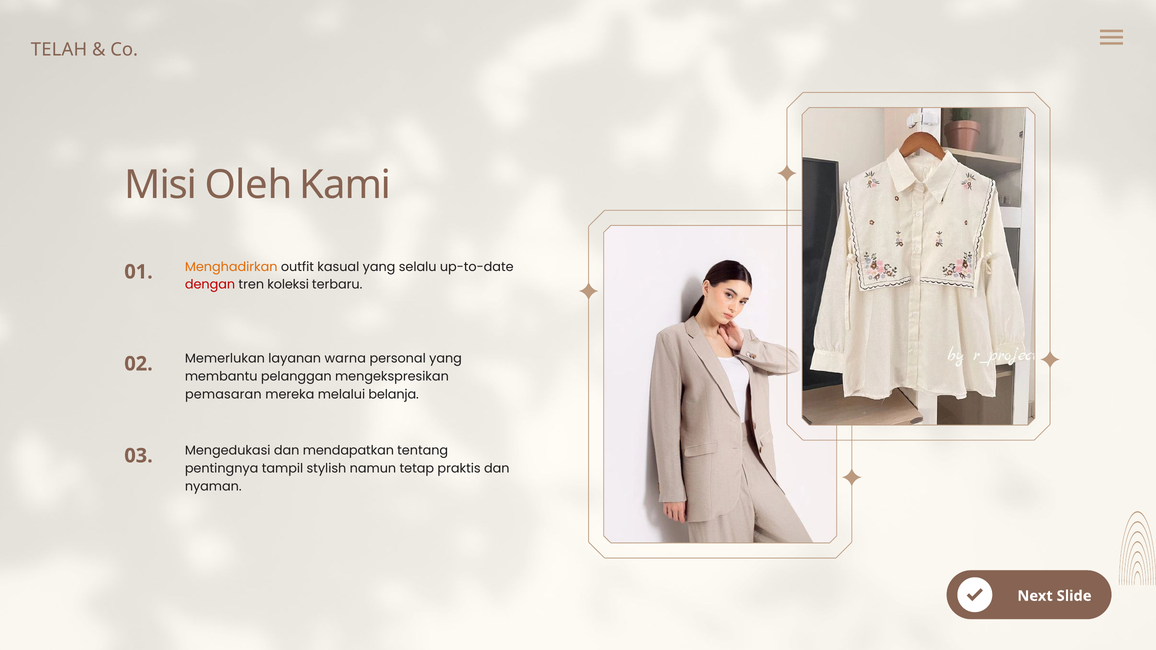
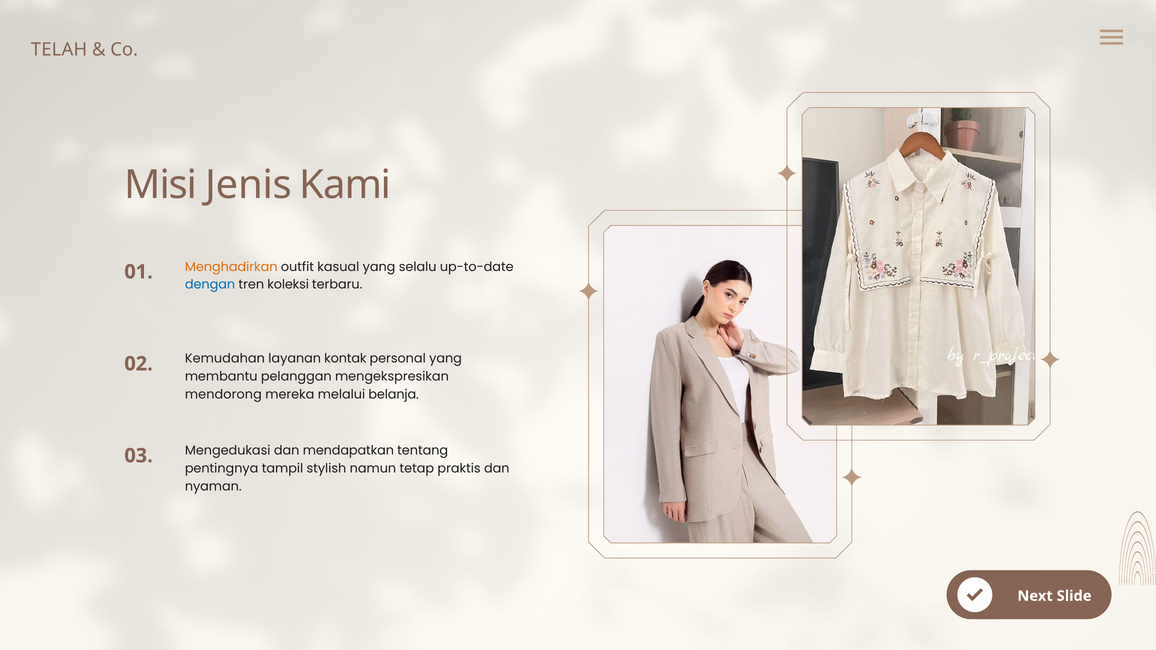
Oleh: Oleh -> Jenis
dengan colour: red -> blue
Memerlukan: Memerlukan -> Kemudahan
warna: warna -> kontak
pemasaran: pemasaran -> mendorong
